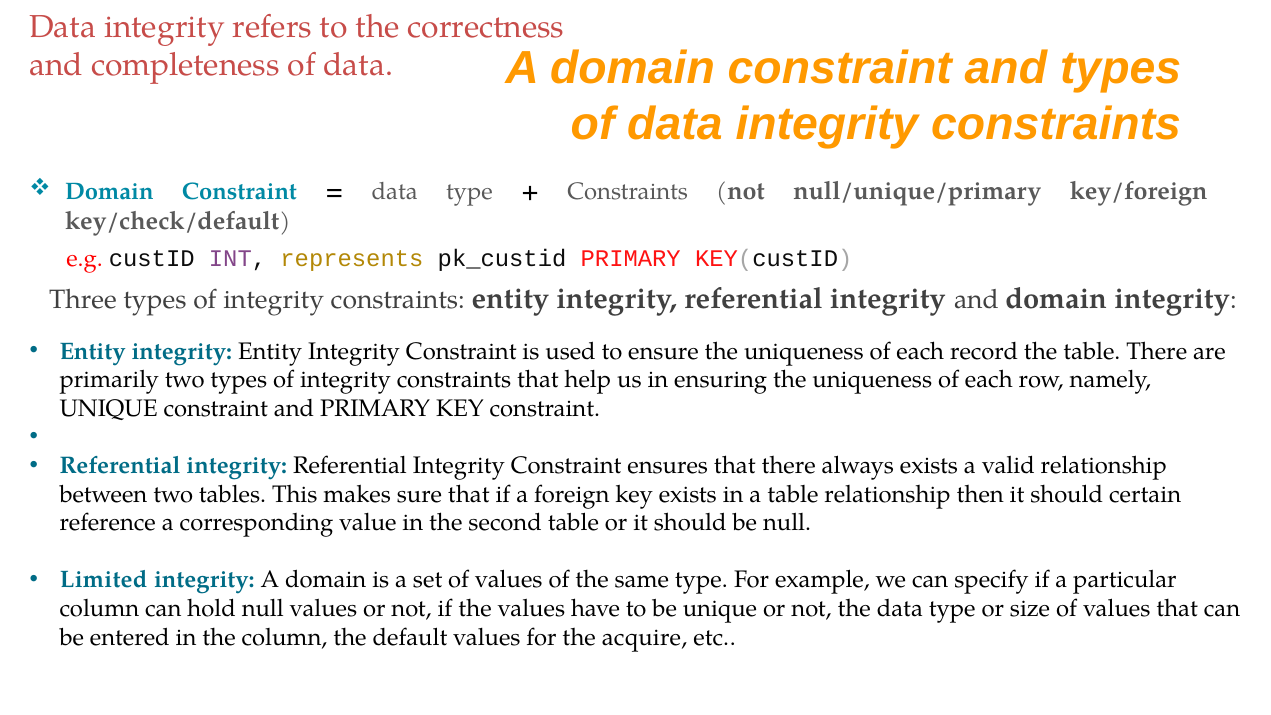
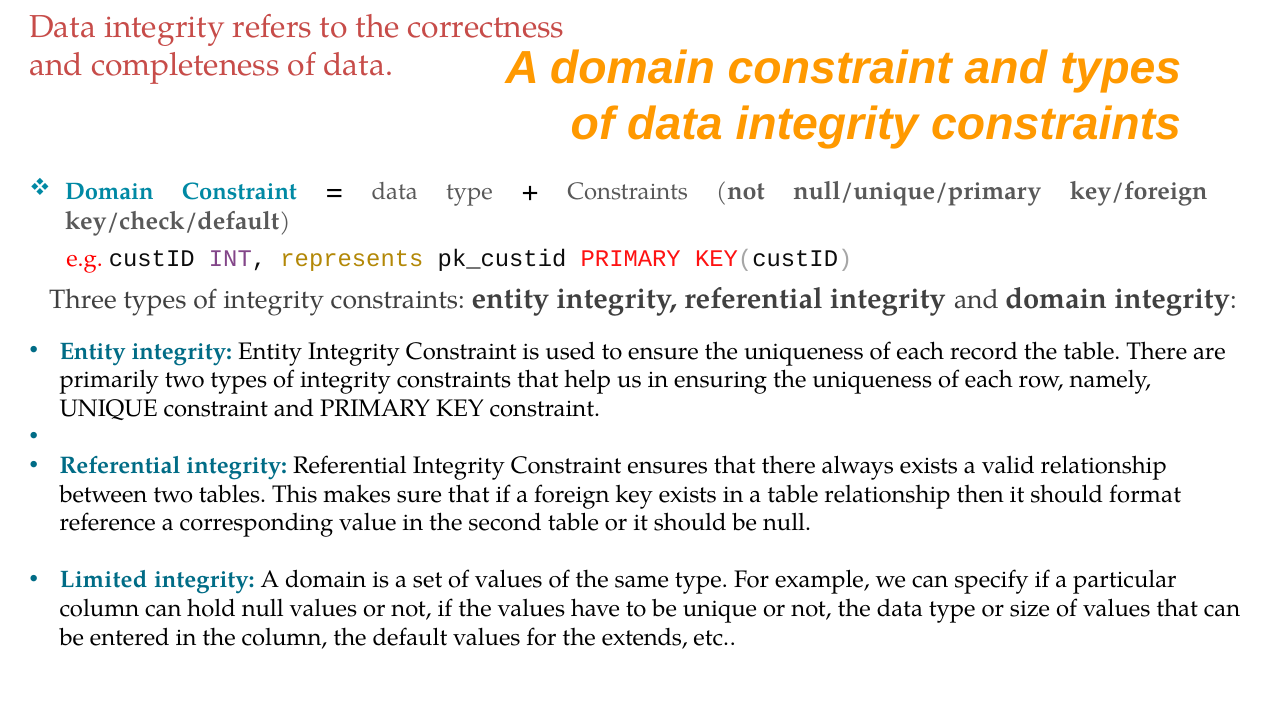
certain: certain -> format
acquire: acquire -> extends
